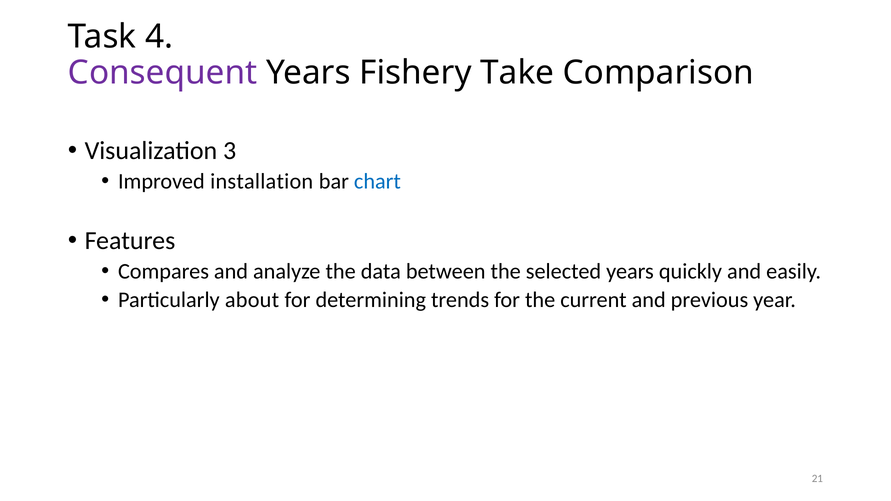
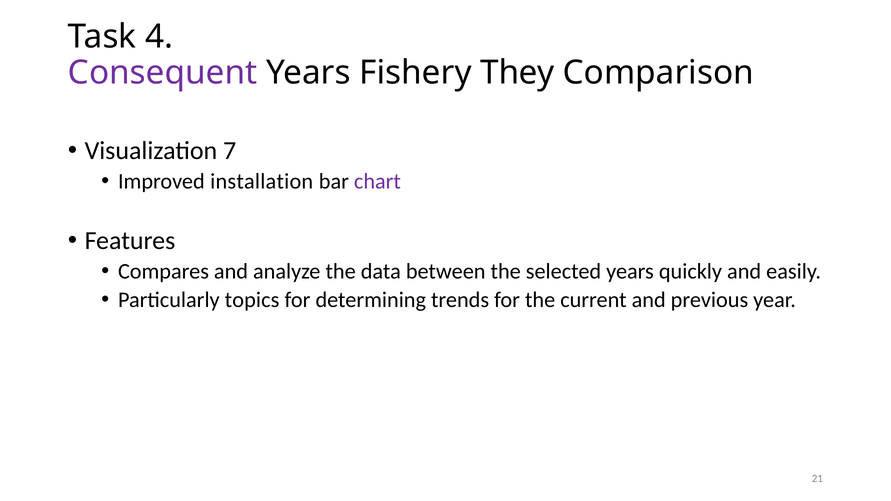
Take: Take -> They
3: 3 -> 7
chart colour: blue -> purple
about: about -> topics
